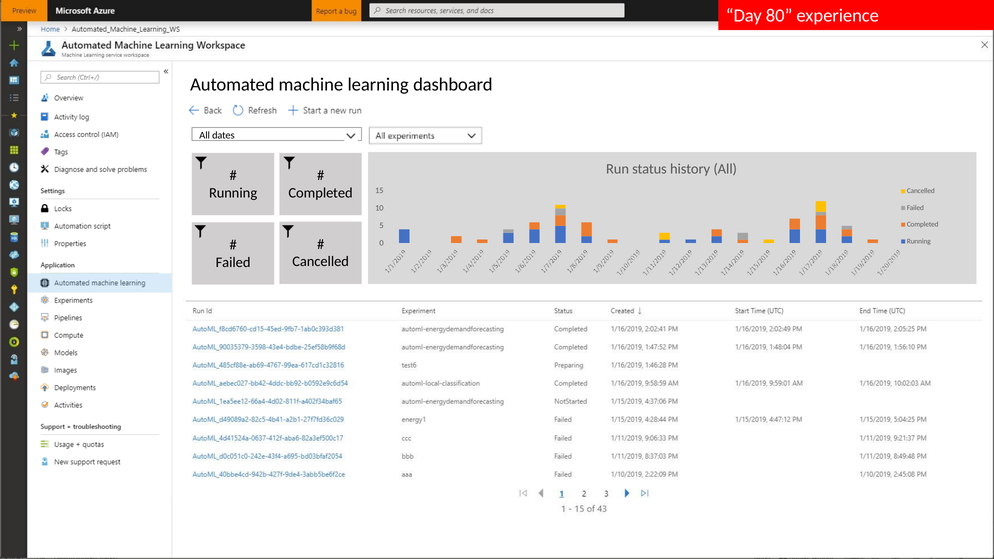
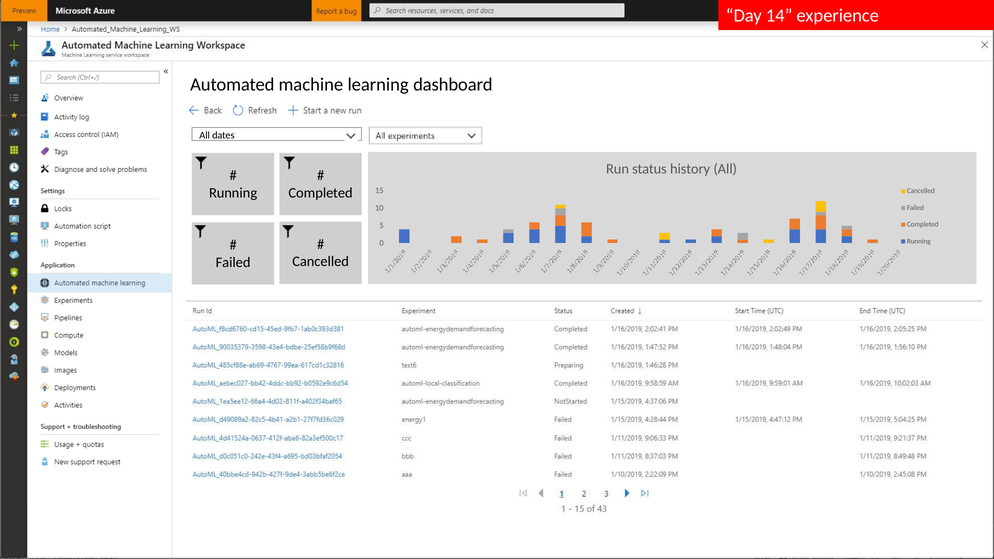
80: 80 -> 14
